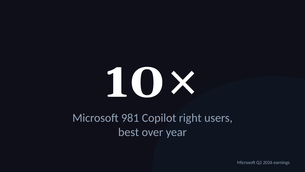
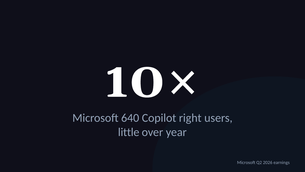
981: 981 -> 640
best: best -> little
